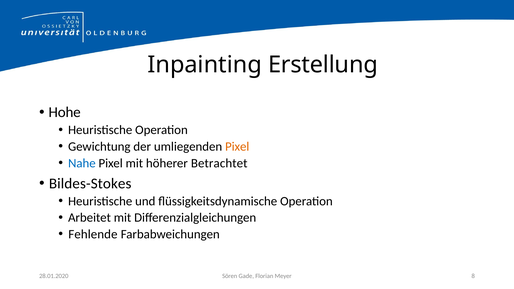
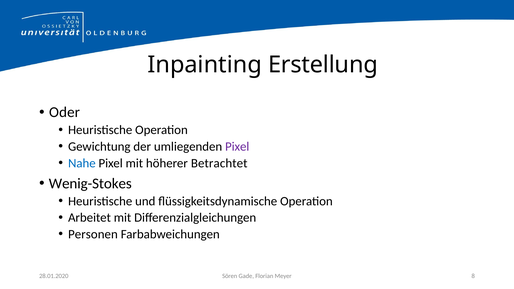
Hohe: Hohe -> Oder
Pixel at (237, 147) colour: orange -> purple
Bildes-Stokes: Bildes-Stokes -> Wenig-Stokes
Fehlende: Fehlende -> Personen
